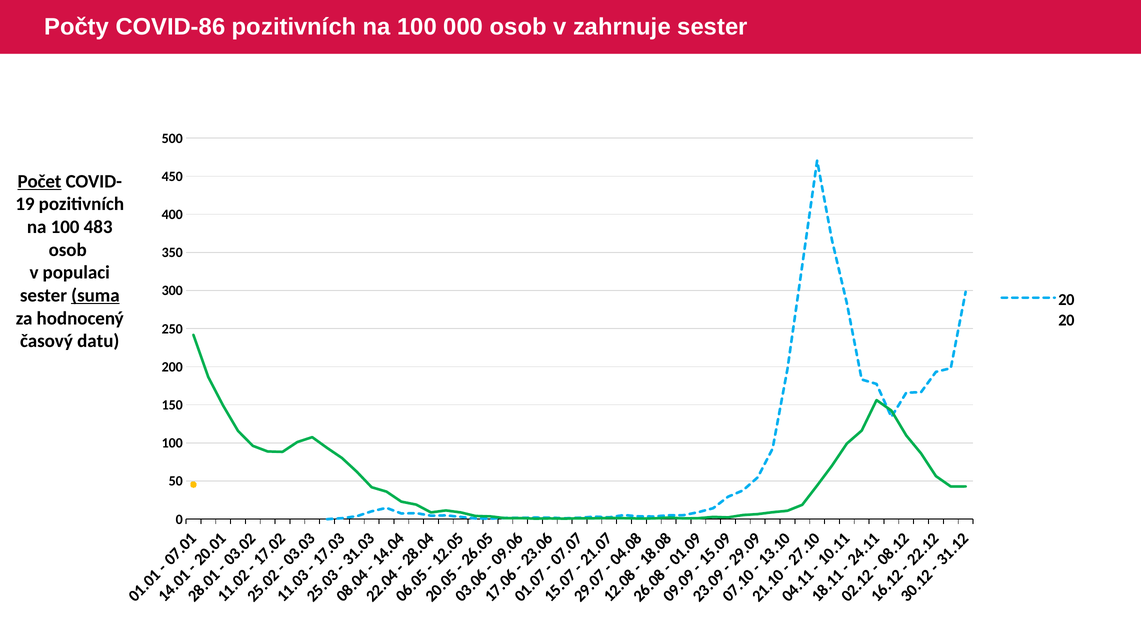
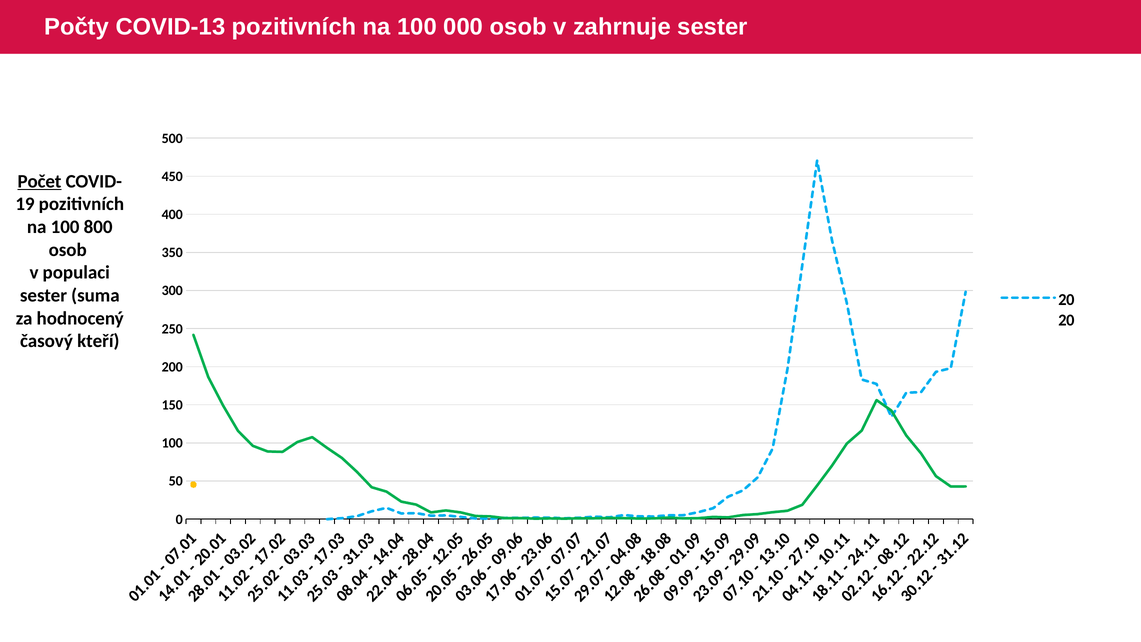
COVID-86: COVID-86 -> COVID-13
483: 483 -> 800
suma underline: present -> none
datu: datu -> kteří
